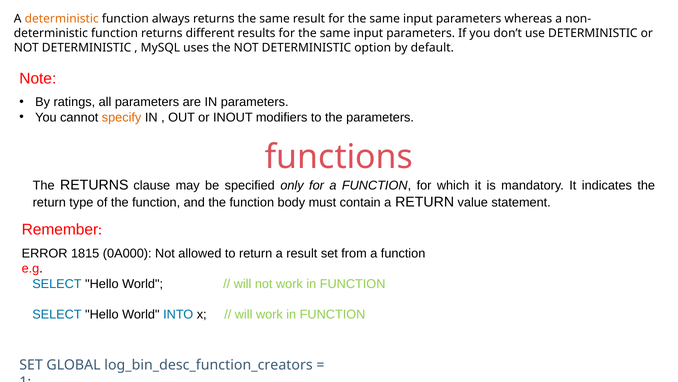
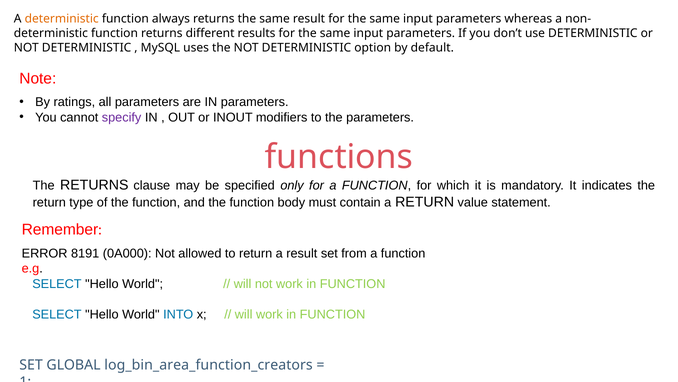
specify colour: orange -> purple
1815: 1815 -> 8191
log_bin_desc_function_creators: log_bin_desc_function_creators -> log_bin_area_function_creators
